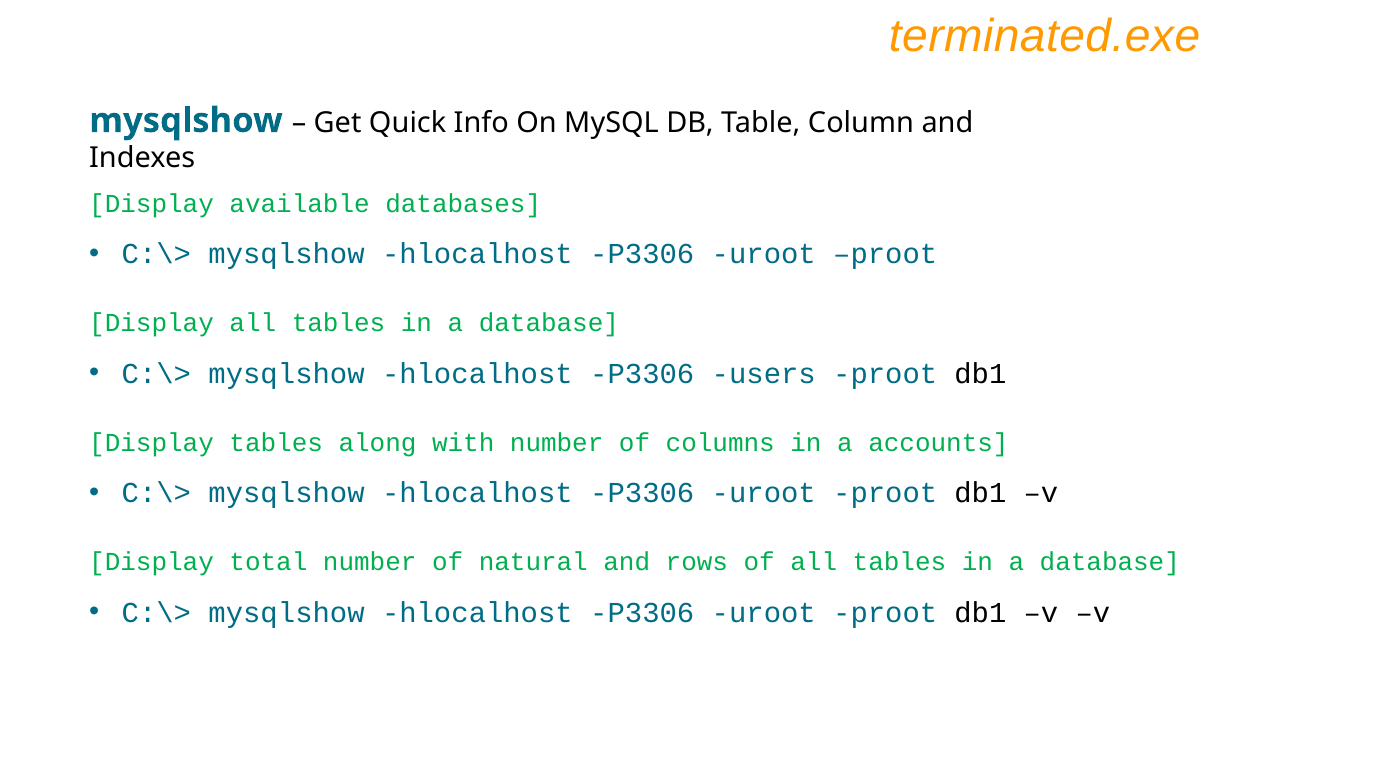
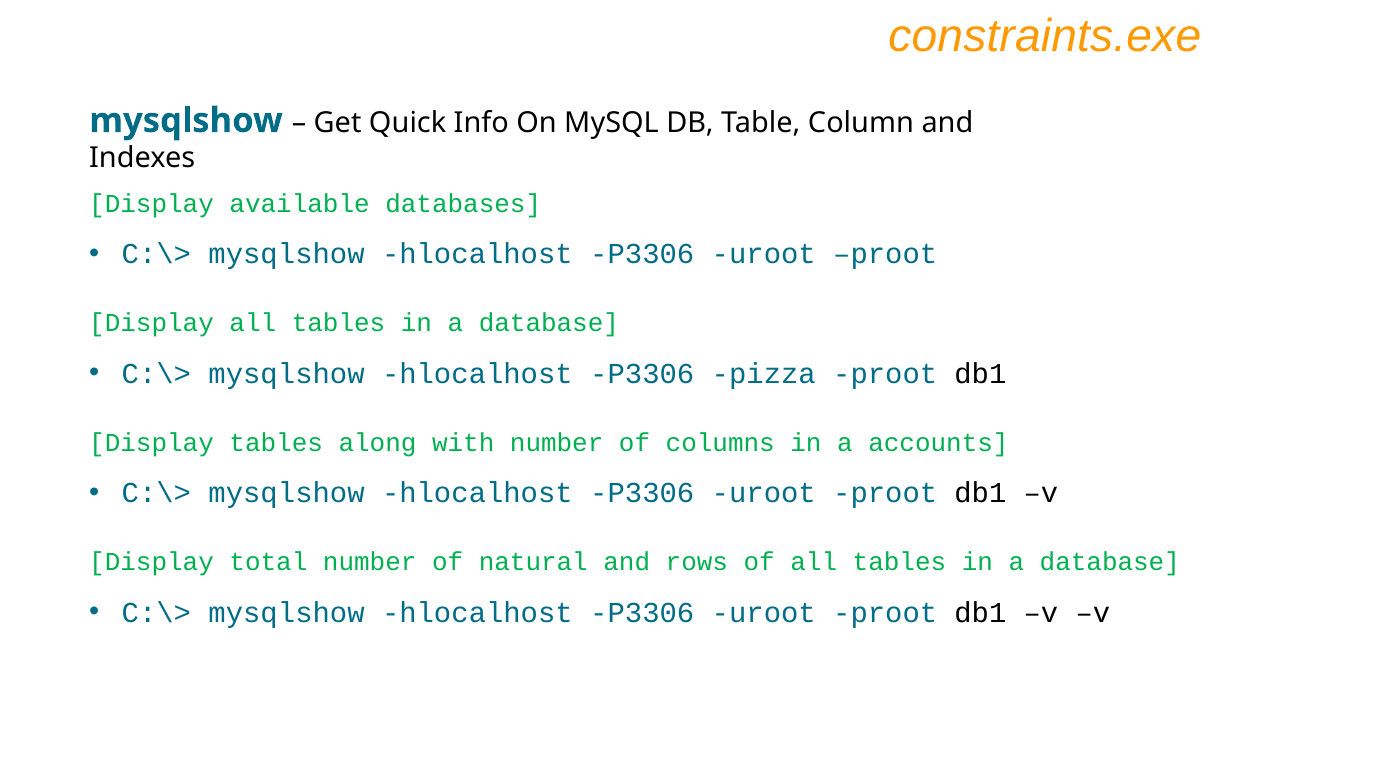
terminated.exe: terminated.exe -> constraints.exe
users: users -> pizza
